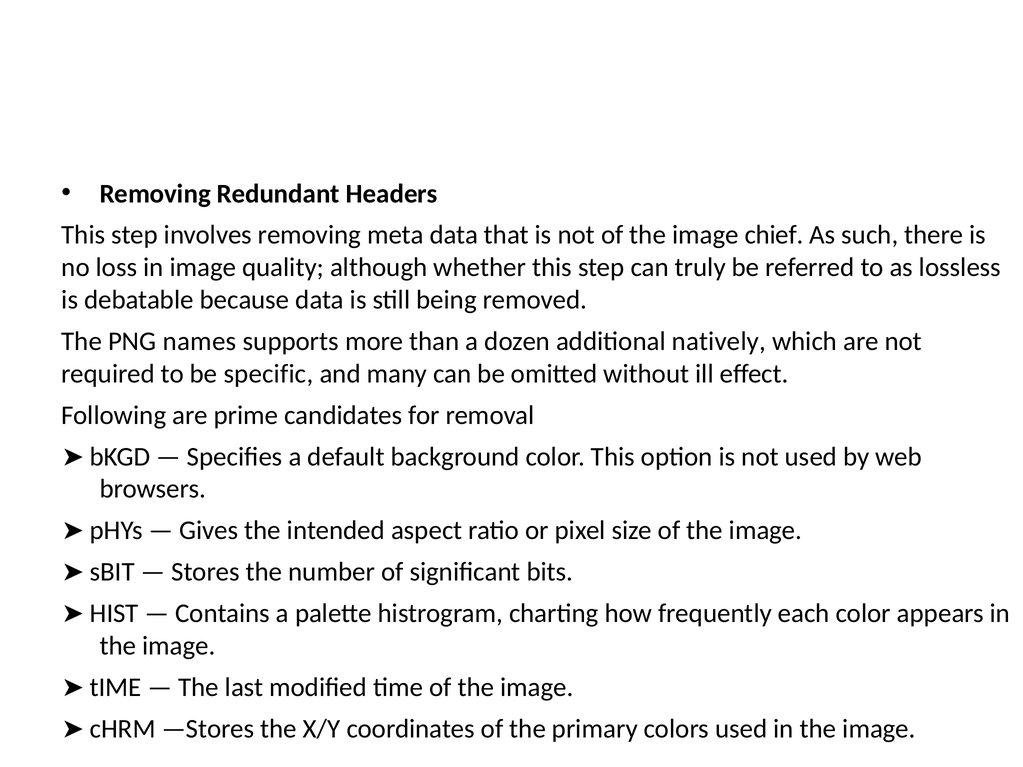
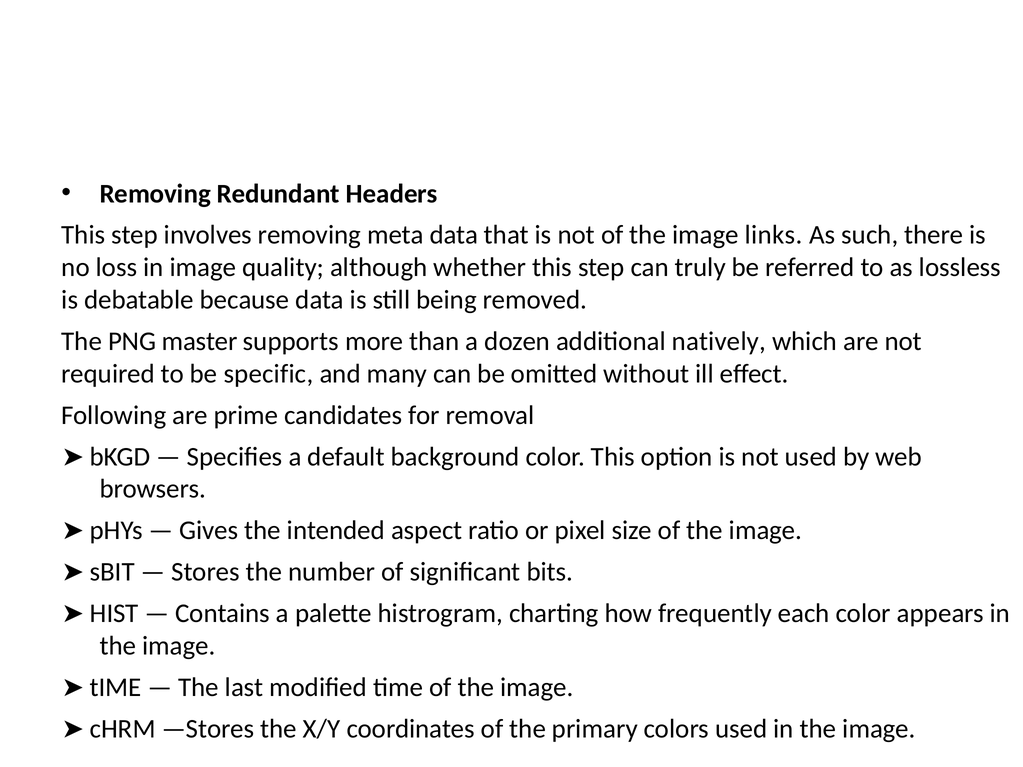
chief: chief -> links
names: names -> master
